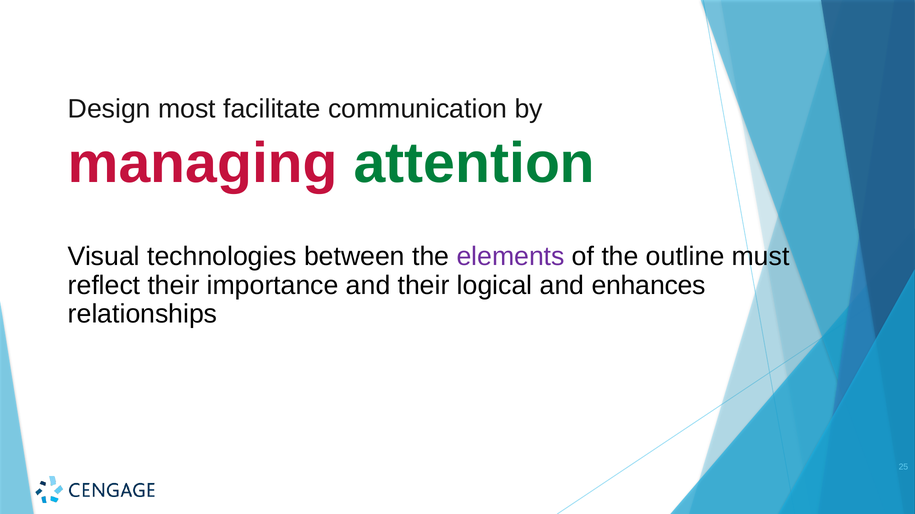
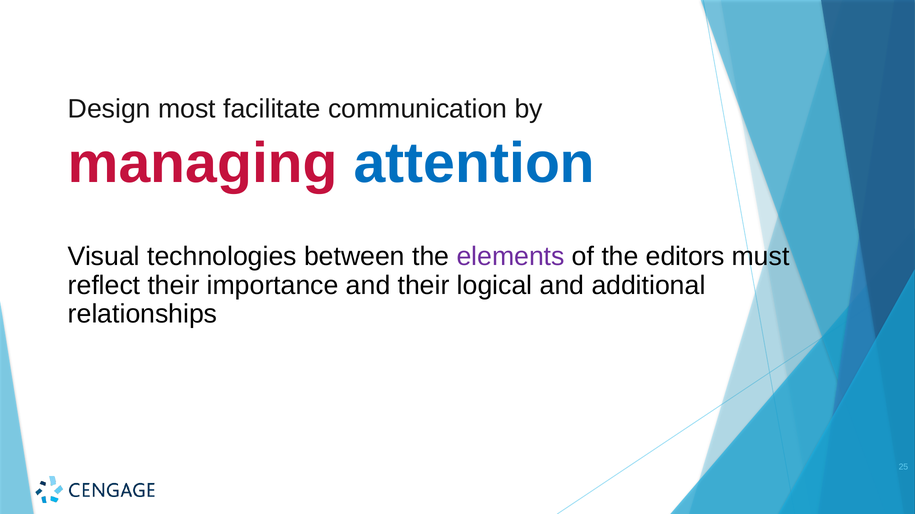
attention colour: green -> blue
outline: outline -> editors
enhances: enhances -> additional
